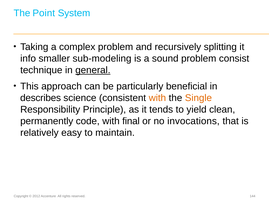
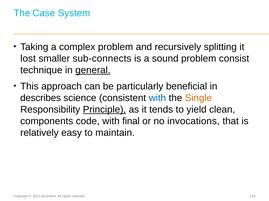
Point: Point -> Case
info: info -> lost
sub-modeling: sub-modeling -> sub-connects
with at (157, 98) colour: orange -> blue
Principle underline: none -> present
permanently: permanently -> components
